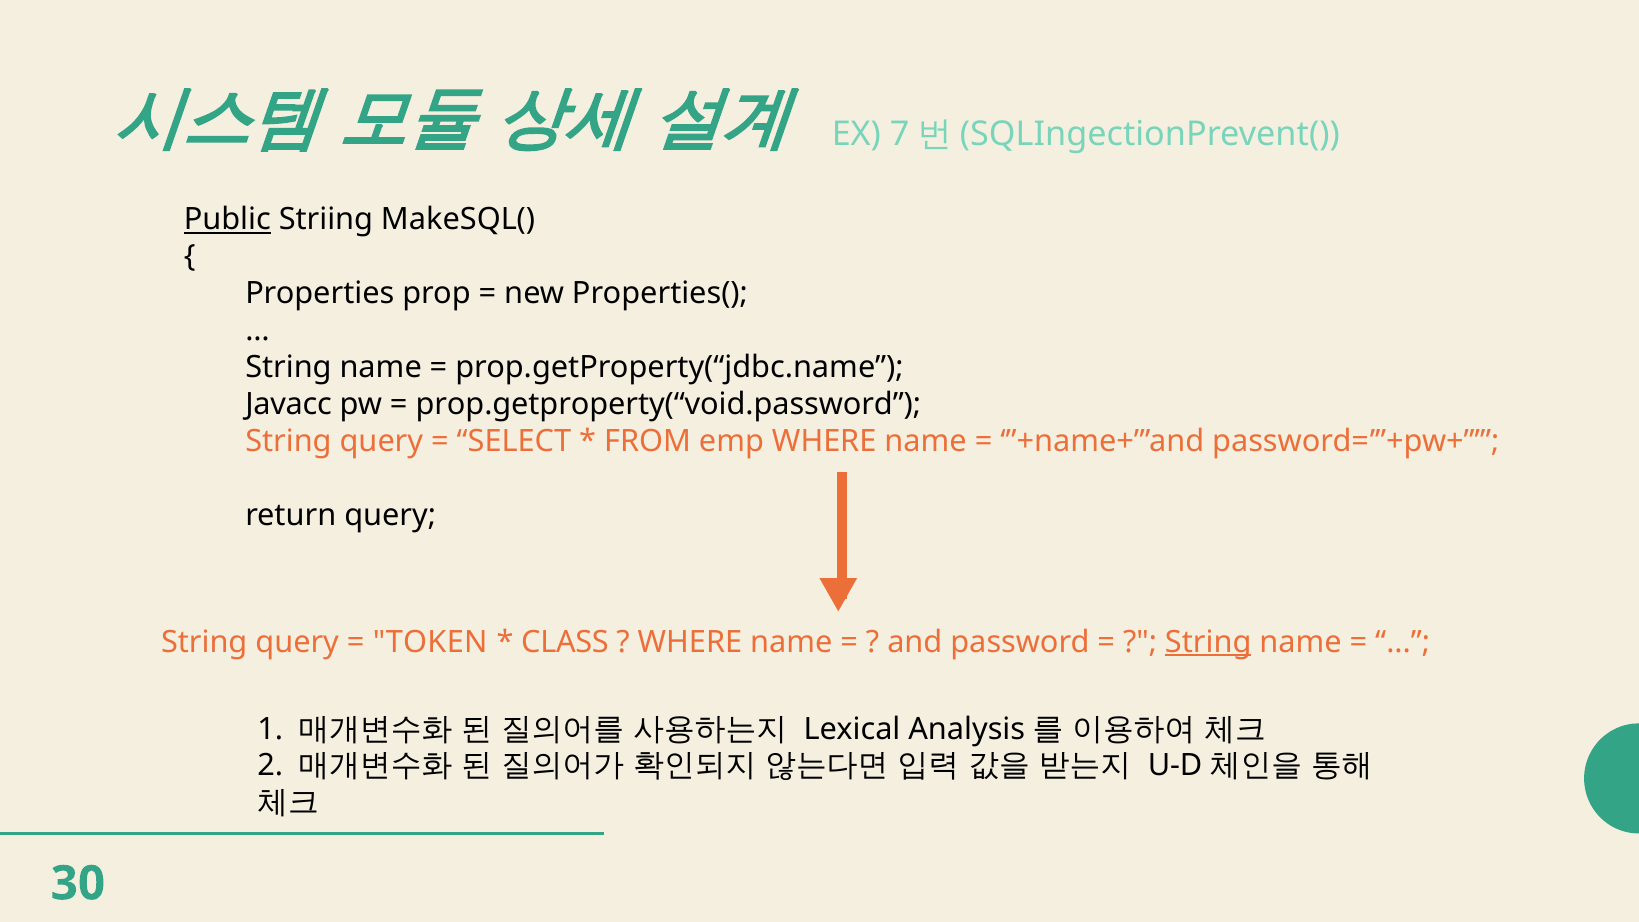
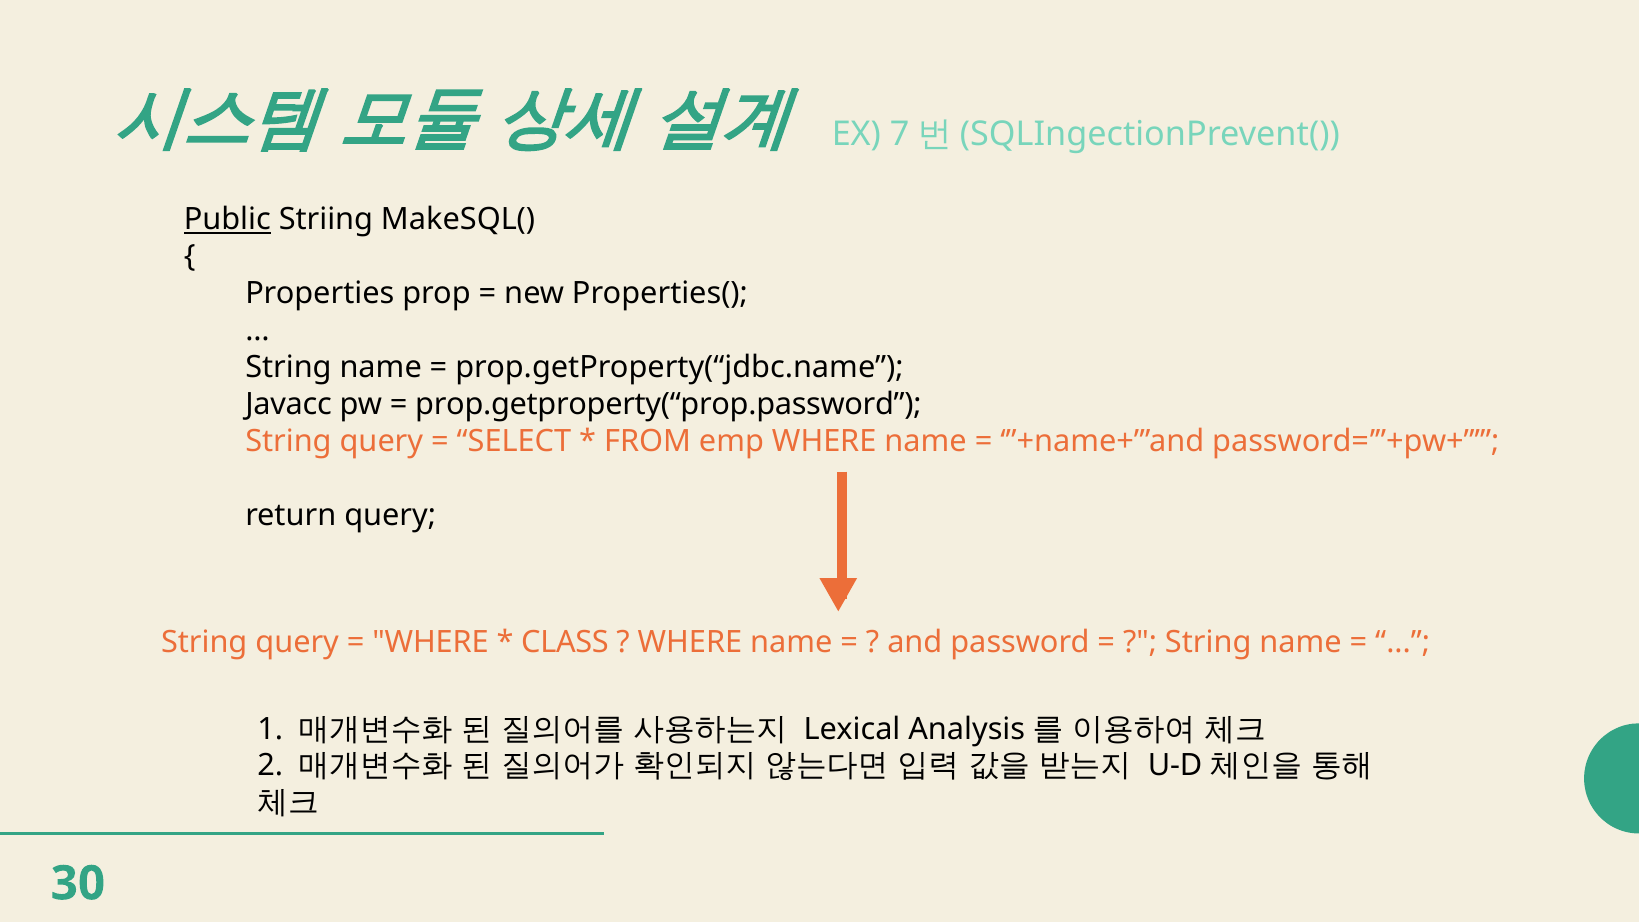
prop.getproperty(“void.password: prop.getproperty(“void.password -> prop.getproperty(“prop.password
TOKEN at (430, 642): TOKEN -> WHERE
String at (1208, 642) underline: present -> none
